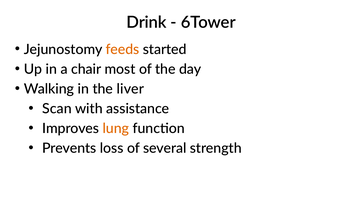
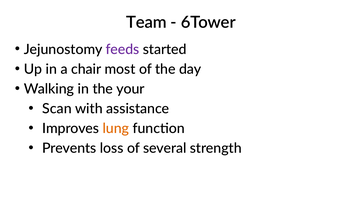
Drink: Drink -> Team
feeds colour: orange -> purple
liver: liver -> your
